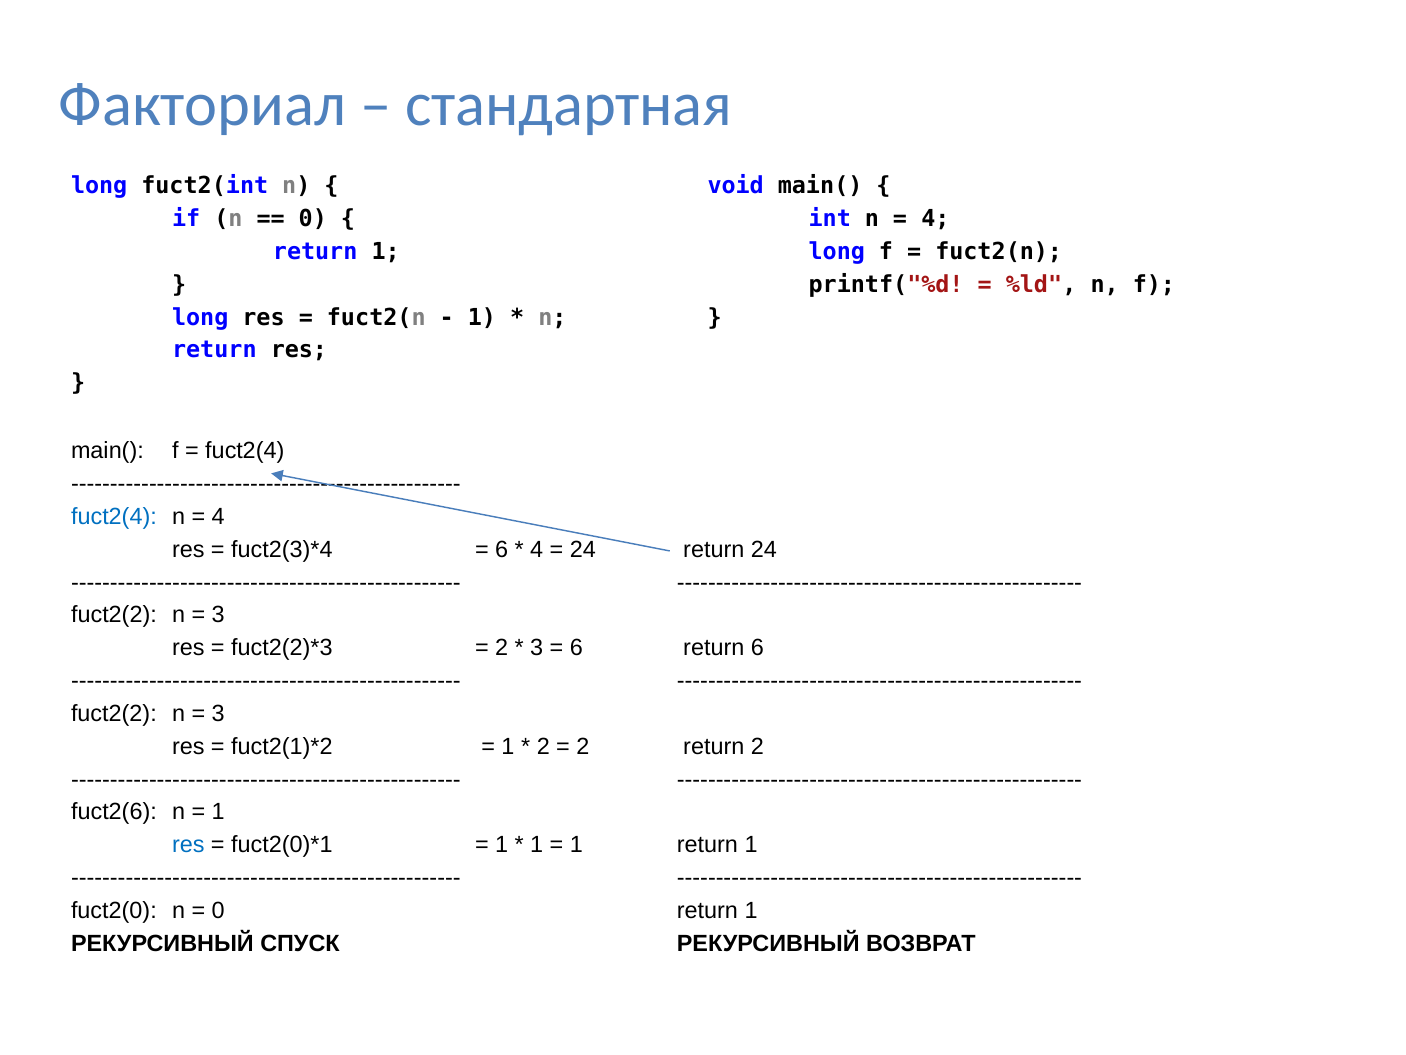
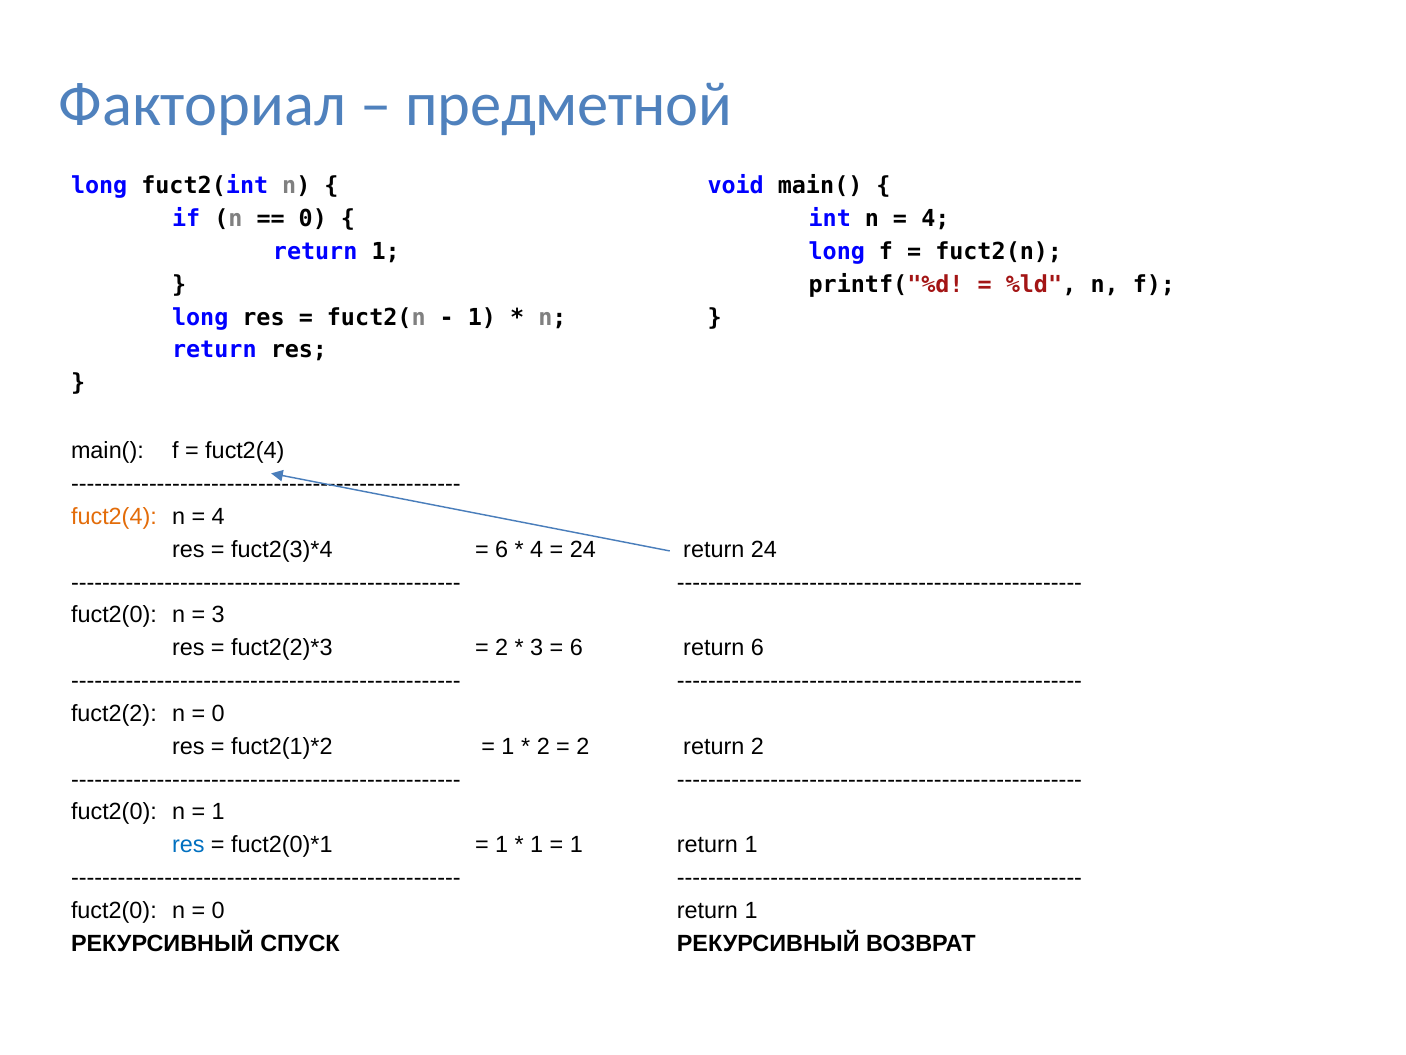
стандартная: стандартная -> предметной
fuct2(4 at (114, 516) colour: blue -> orange
fuct2(2 at (114, 615): fuct2(2 -> fuct2(0
3 at (218, 713): 3 -> 0
fuct2(6 at (114, 812): fuct2(6 -> fuct2(0
